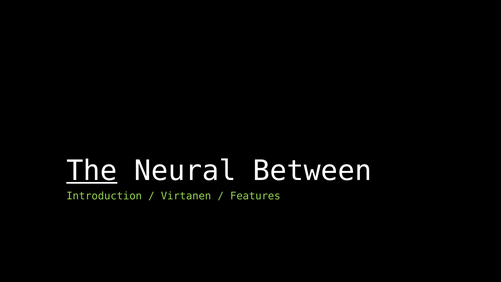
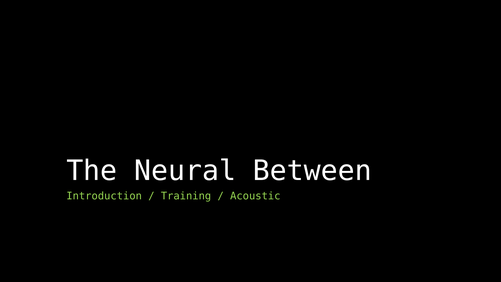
The underline: present -> none
Virtanen: Virtanen -> Training
Features: Features -> Acoustic
